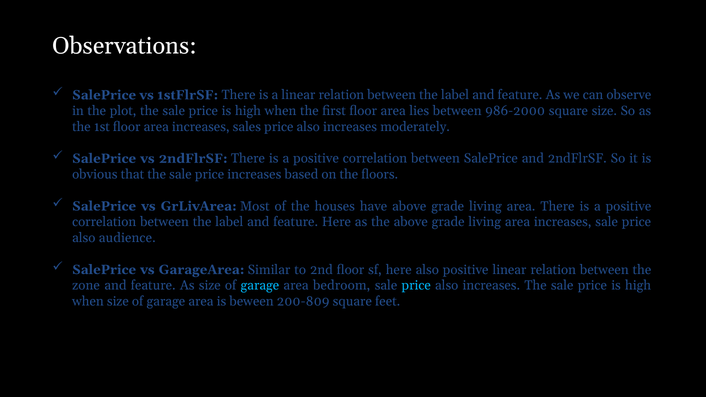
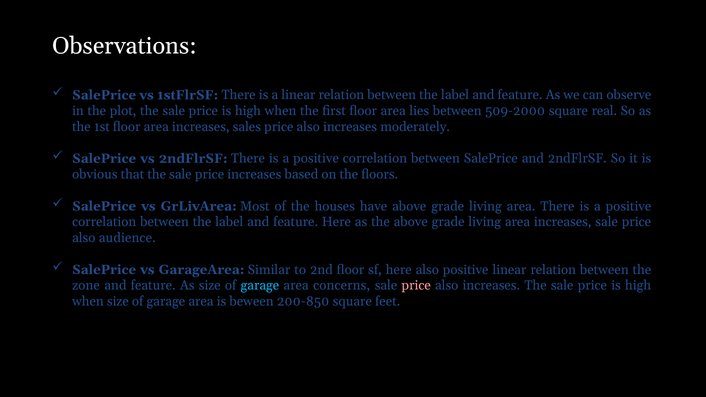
986-2000: 986-2000 -> 509-2000
square size: size -> real
bedroom: bedroom -> concerns
price at (416, 286) colour: light blue -> pink
200-809: 200-809 -> 200-850
